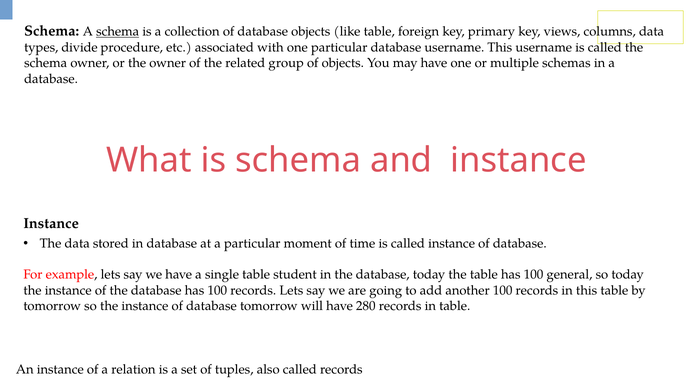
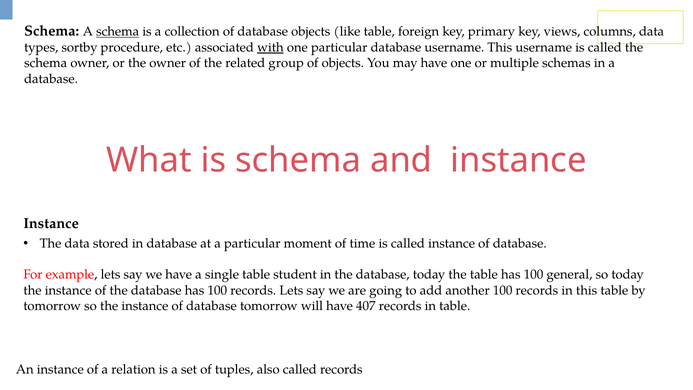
divide: divide -> sortby
with underline: none -> present
280: 280 -> 407
